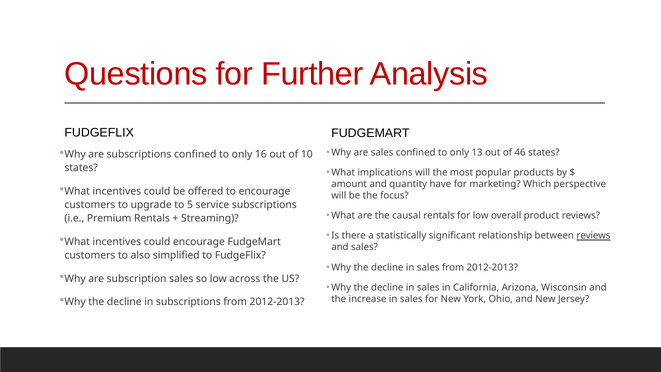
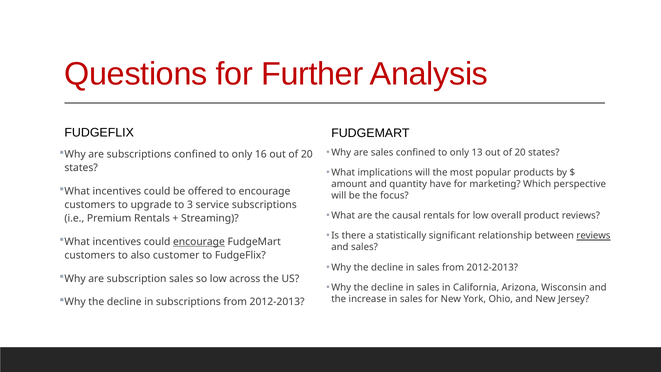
13 out of 46: 46 -> 20
16 out of 10: 10 -> 20
5: 5 -> 3
encourage at (199, 242) underline: none -> present
simplified: simplified -> customer
